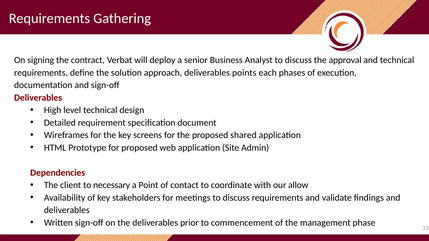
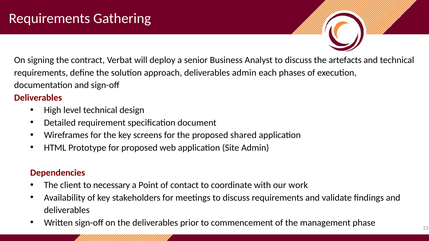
approval: approval -> artefacts
deliverables points: points -> admin
allow: allow -> work
